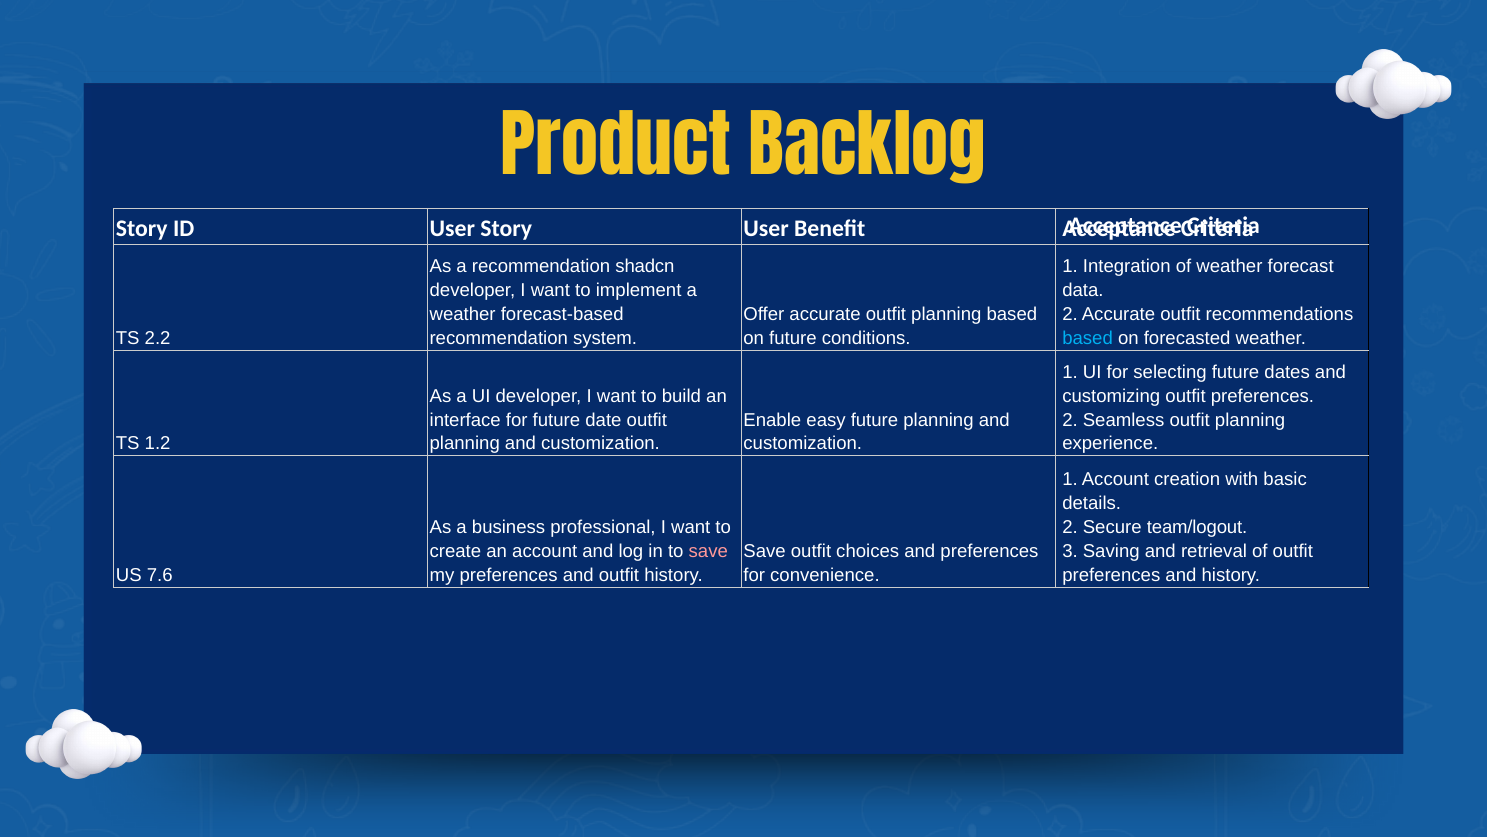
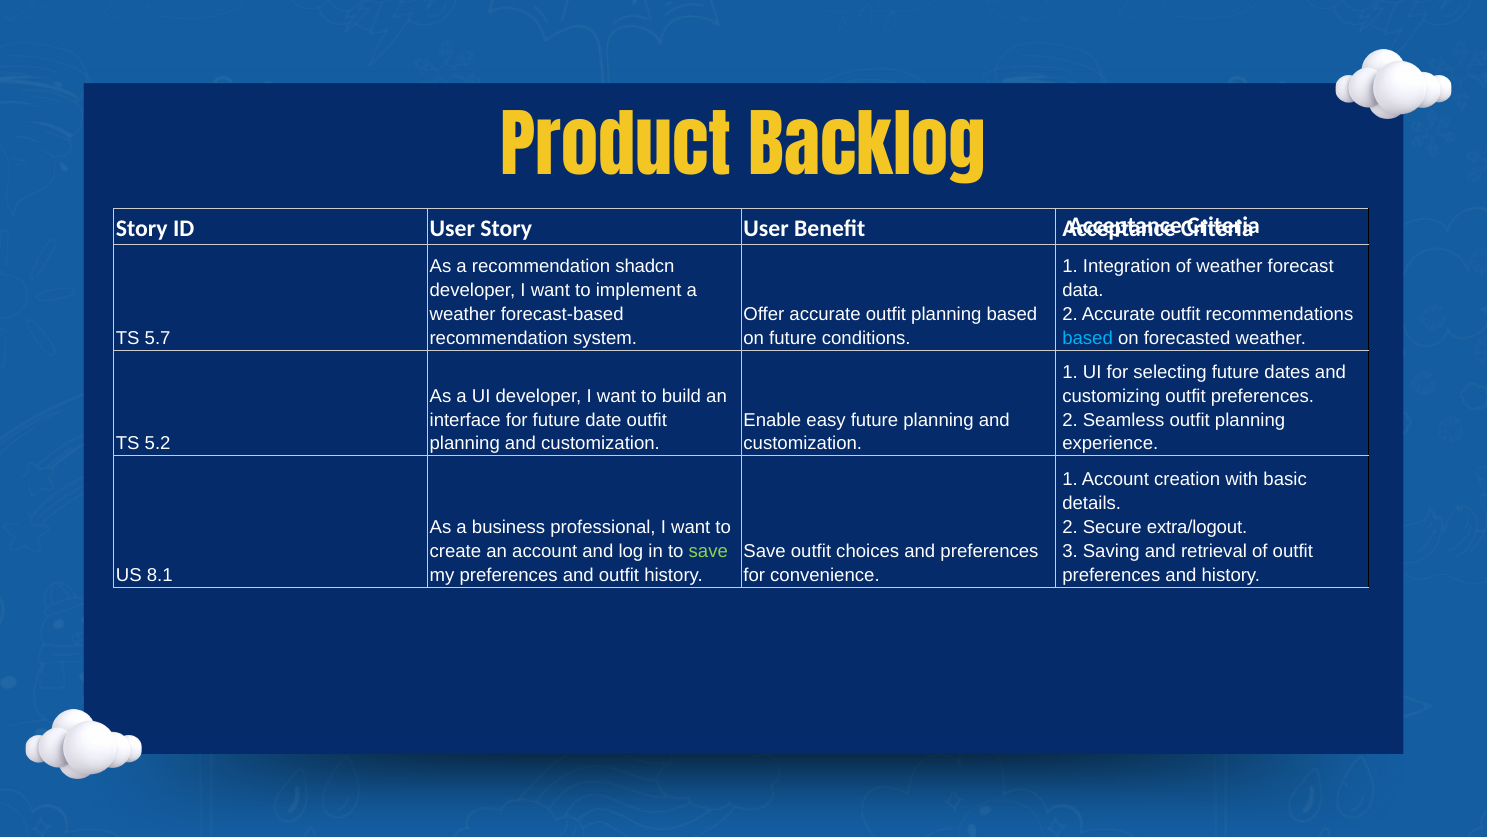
2.2: 2.2 -> 5.7
1.2: 1.2 -> 5.2
team/logout: team/logout -> extra/logout
save at (708, 551) colour: pink -> light green
7.6: 7.6 -> 8.1
